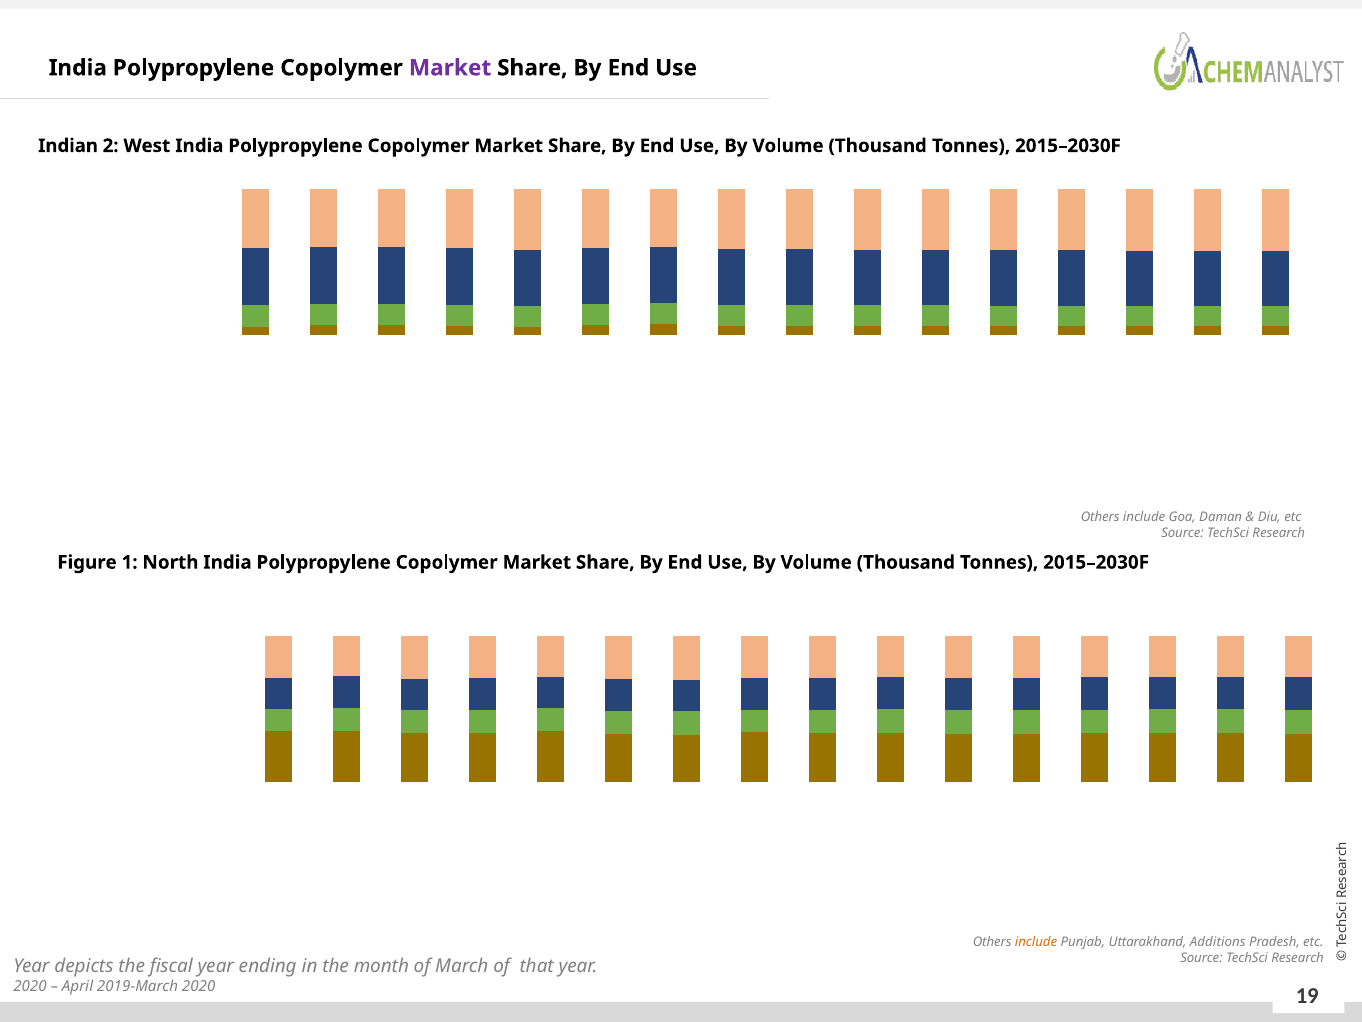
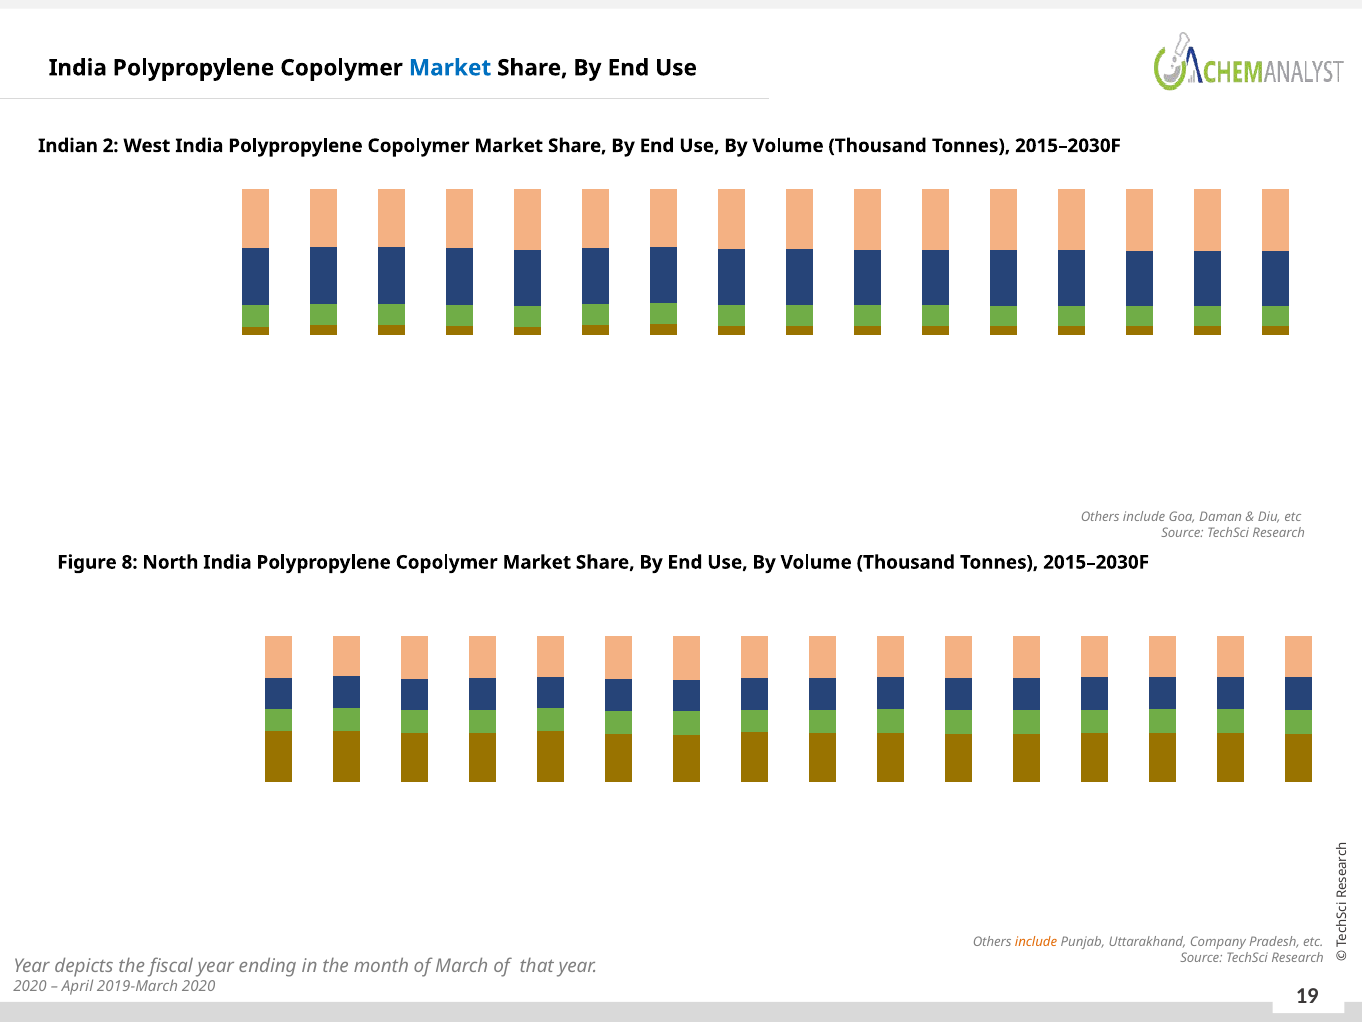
Market at (450, 68) colour: purple -> blue
1: 1 -> 8
Additions: Additions -> Company
